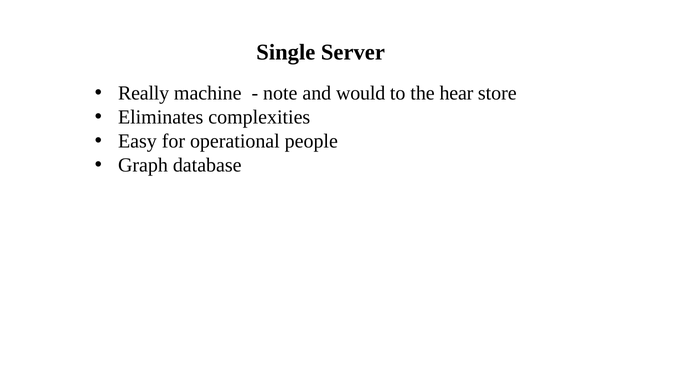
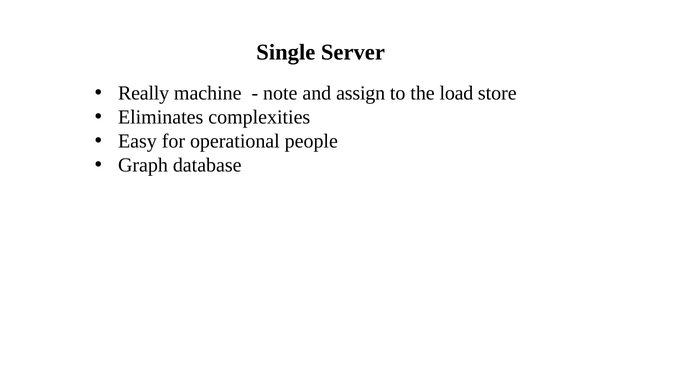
would: would -> assign
hear: hear -> load
